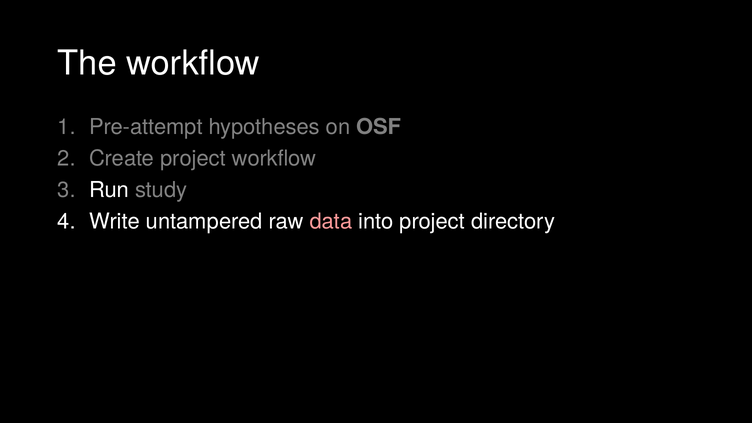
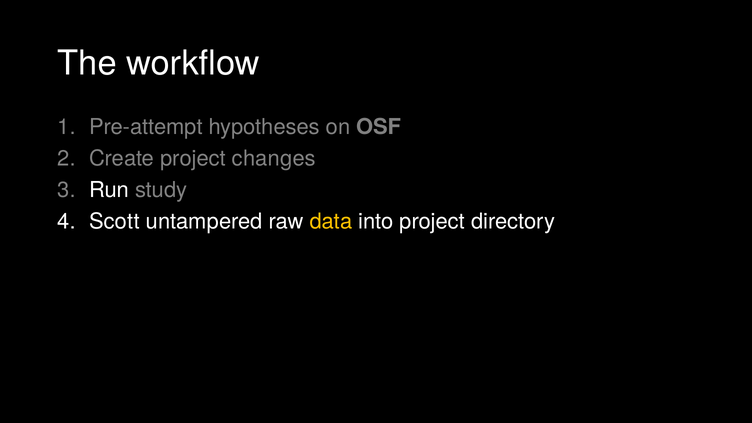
project workflow: workflow -> changes
Write: Write -> Scott
data colour: pink -> yellow
